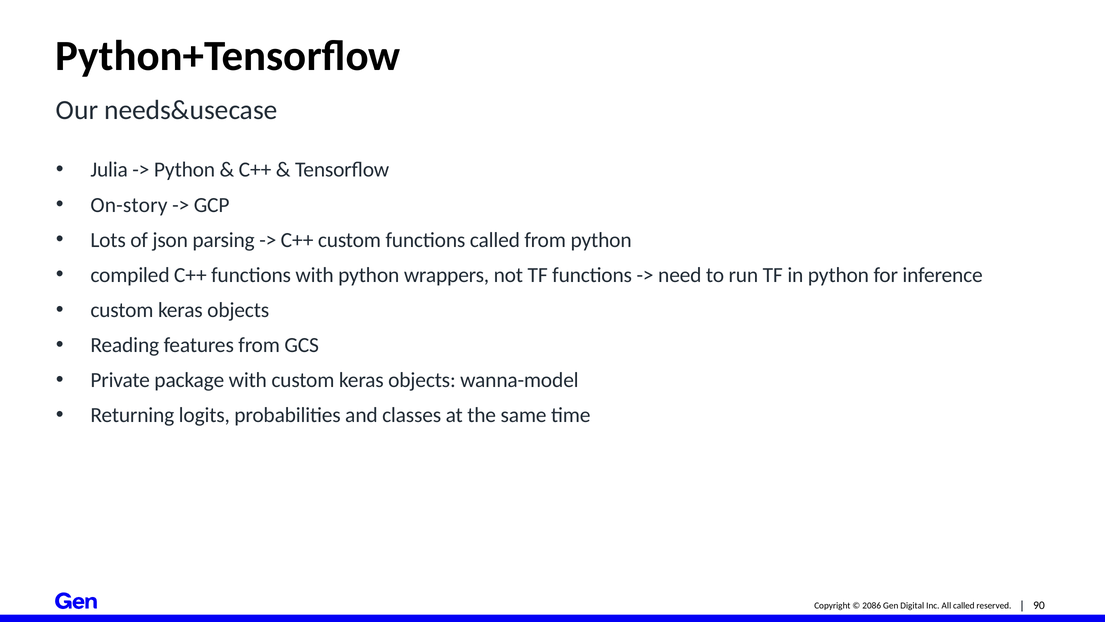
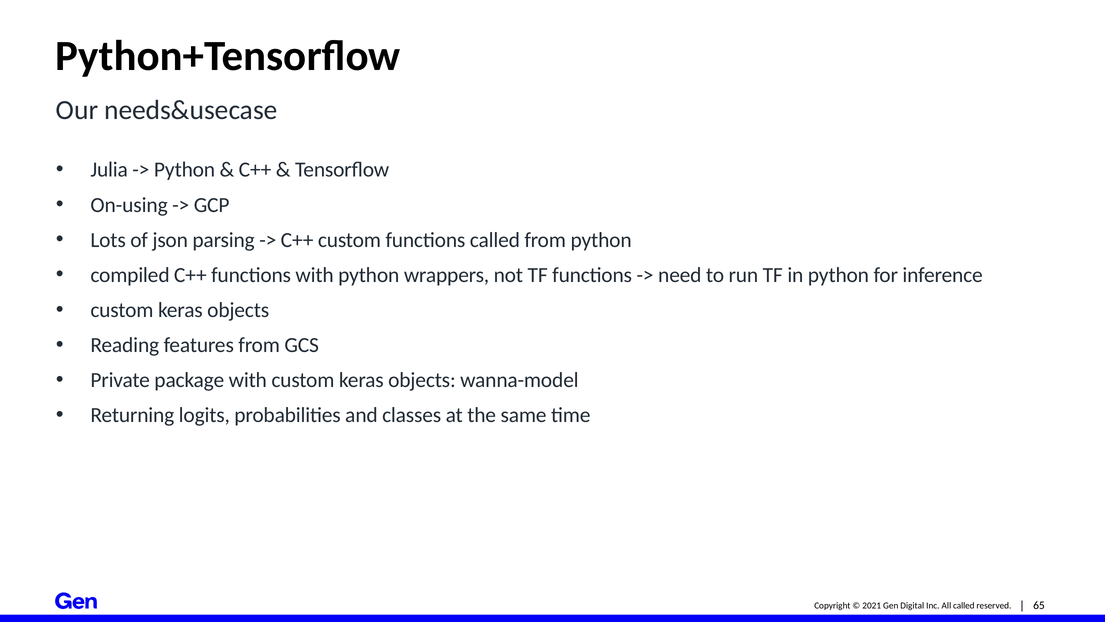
On-story: On-story -> On-using
2086: 2086 -> 2021
90: 90 -> 65
